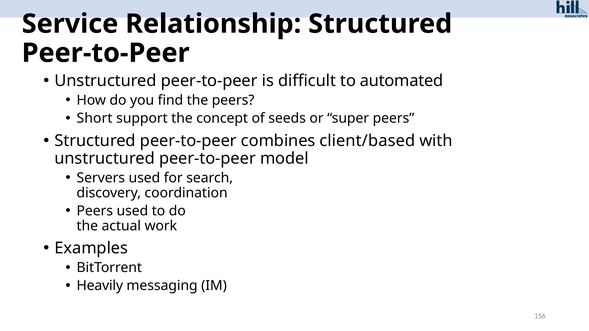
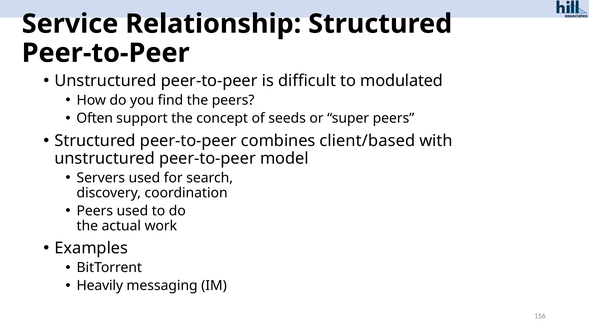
automated: automated -> modulated
Short: Short -> Often
